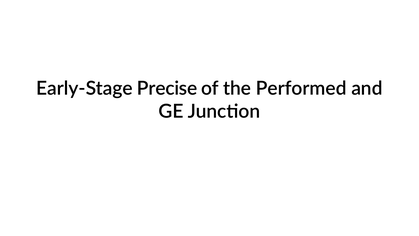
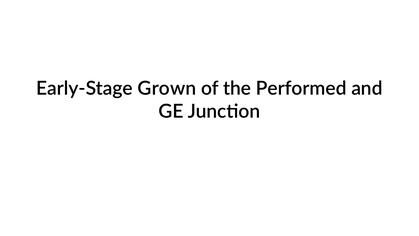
Precise: Precise -> Grown
